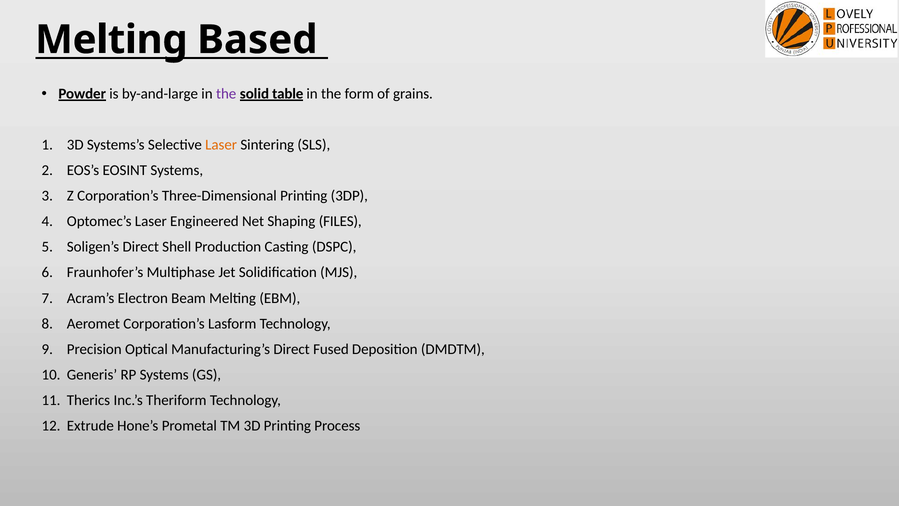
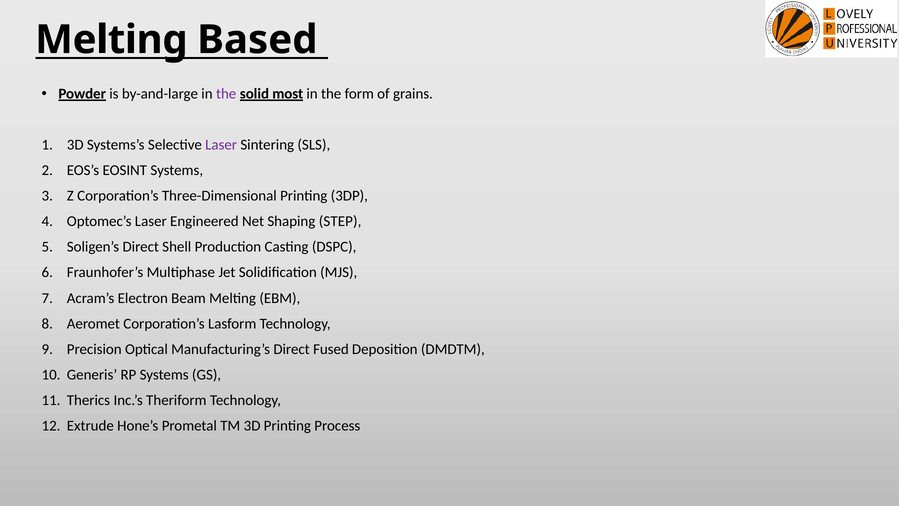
table: table -> most
Laser at (221, 145) colour: orange -> purple
FILES: FILES -> STEP
